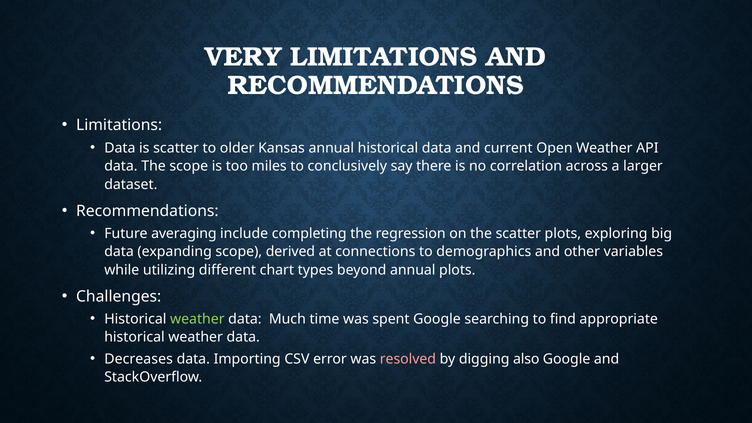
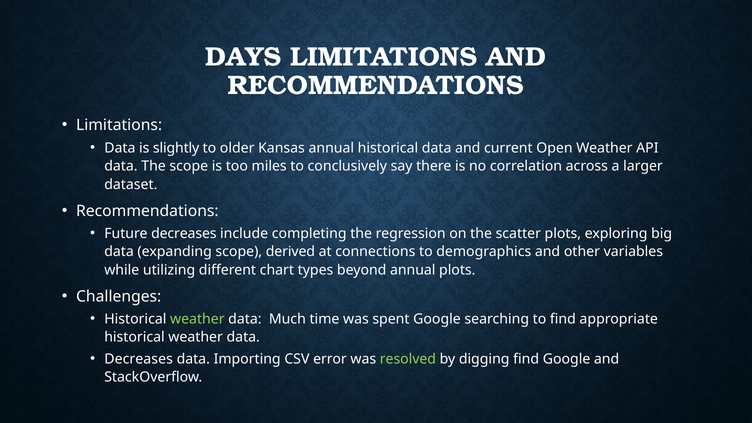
VERY: VERY -> DAYS
is scatter: scatter -> slightly
Future averaging: averaging -> decreases
resolved colour: pink -> light green
digging also: also -> find
